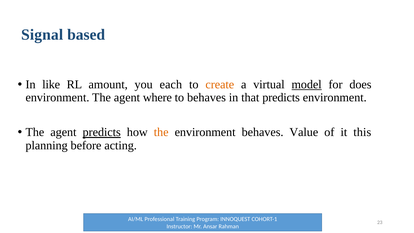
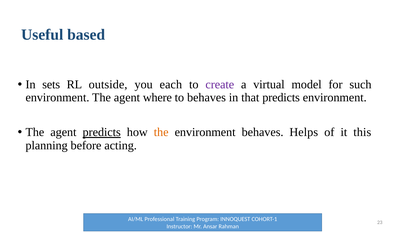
Signal: Signal -> Useful
like: like -> sets
amount: amount -> outside
create colour: orange -> purple
model underline: present -> none
does: does -> such
Value: Value -> Helps
